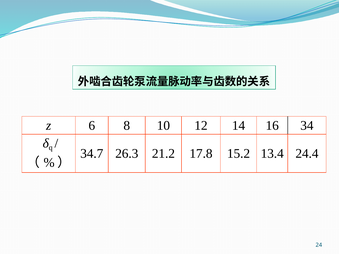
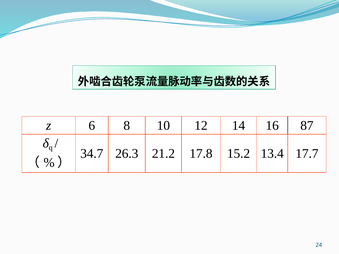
34: 34 -> 87
24.4: 24.4 -> 17.7
